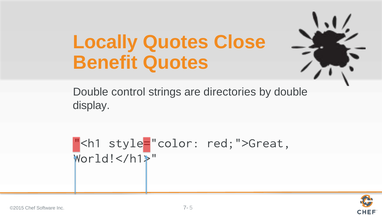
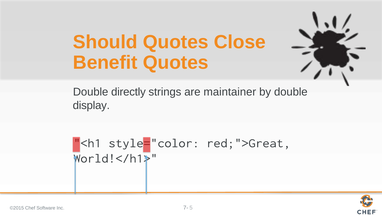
Locally: Locally -> Should
control: control -> directly
directories: directories -> maintainer
